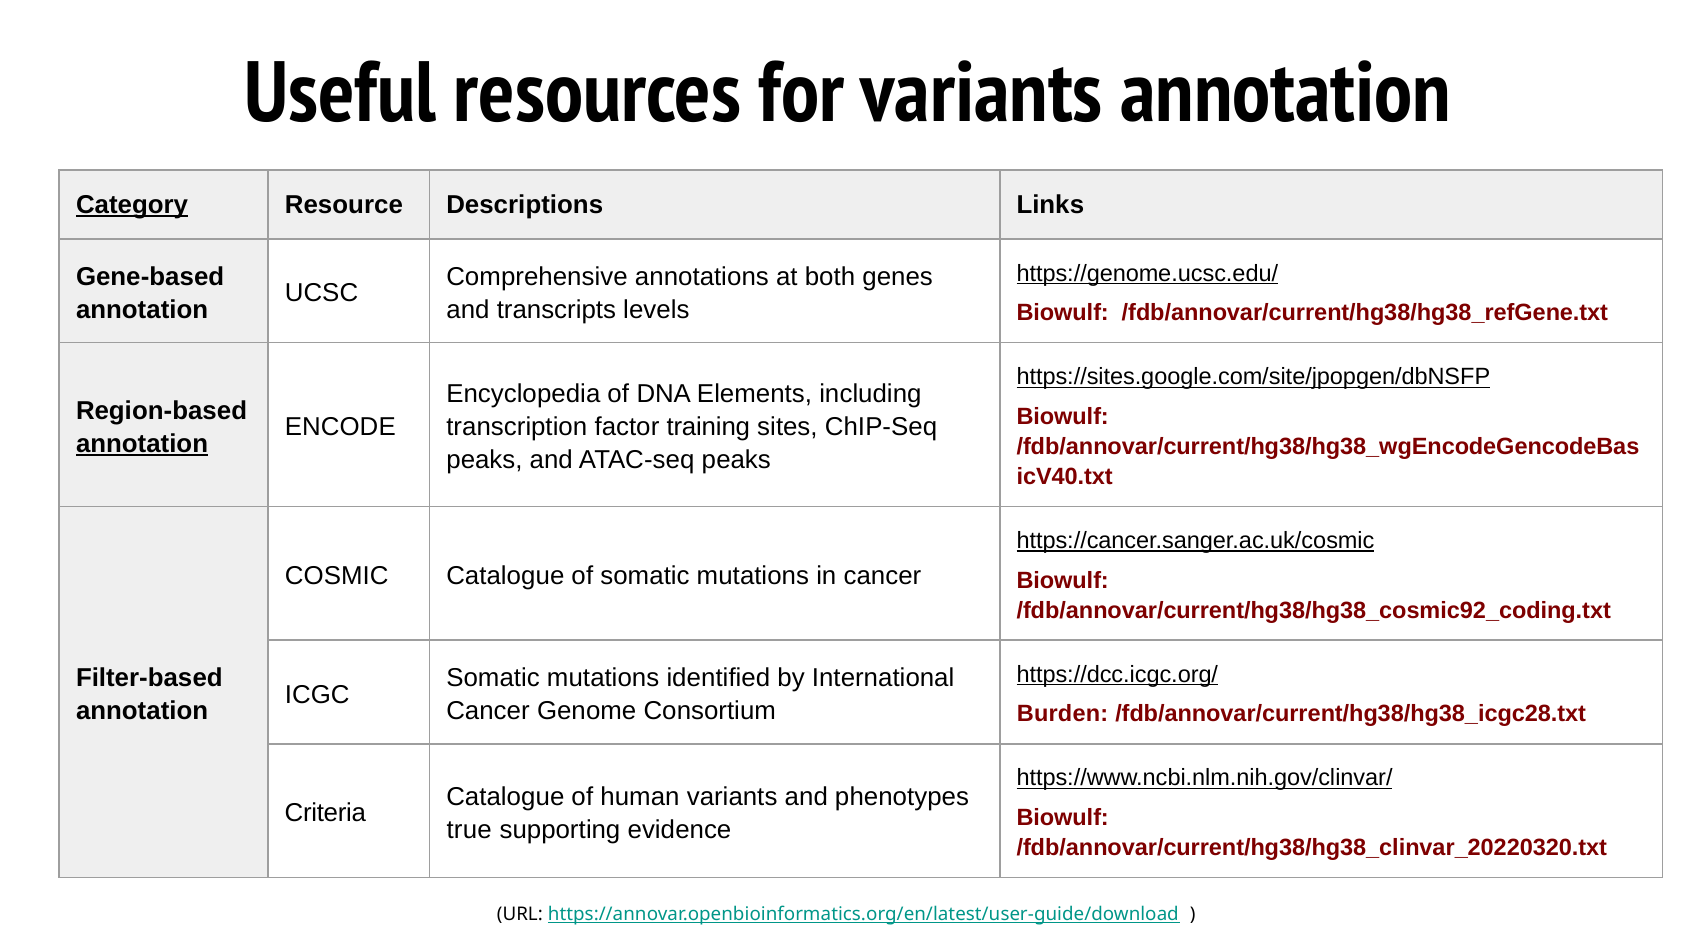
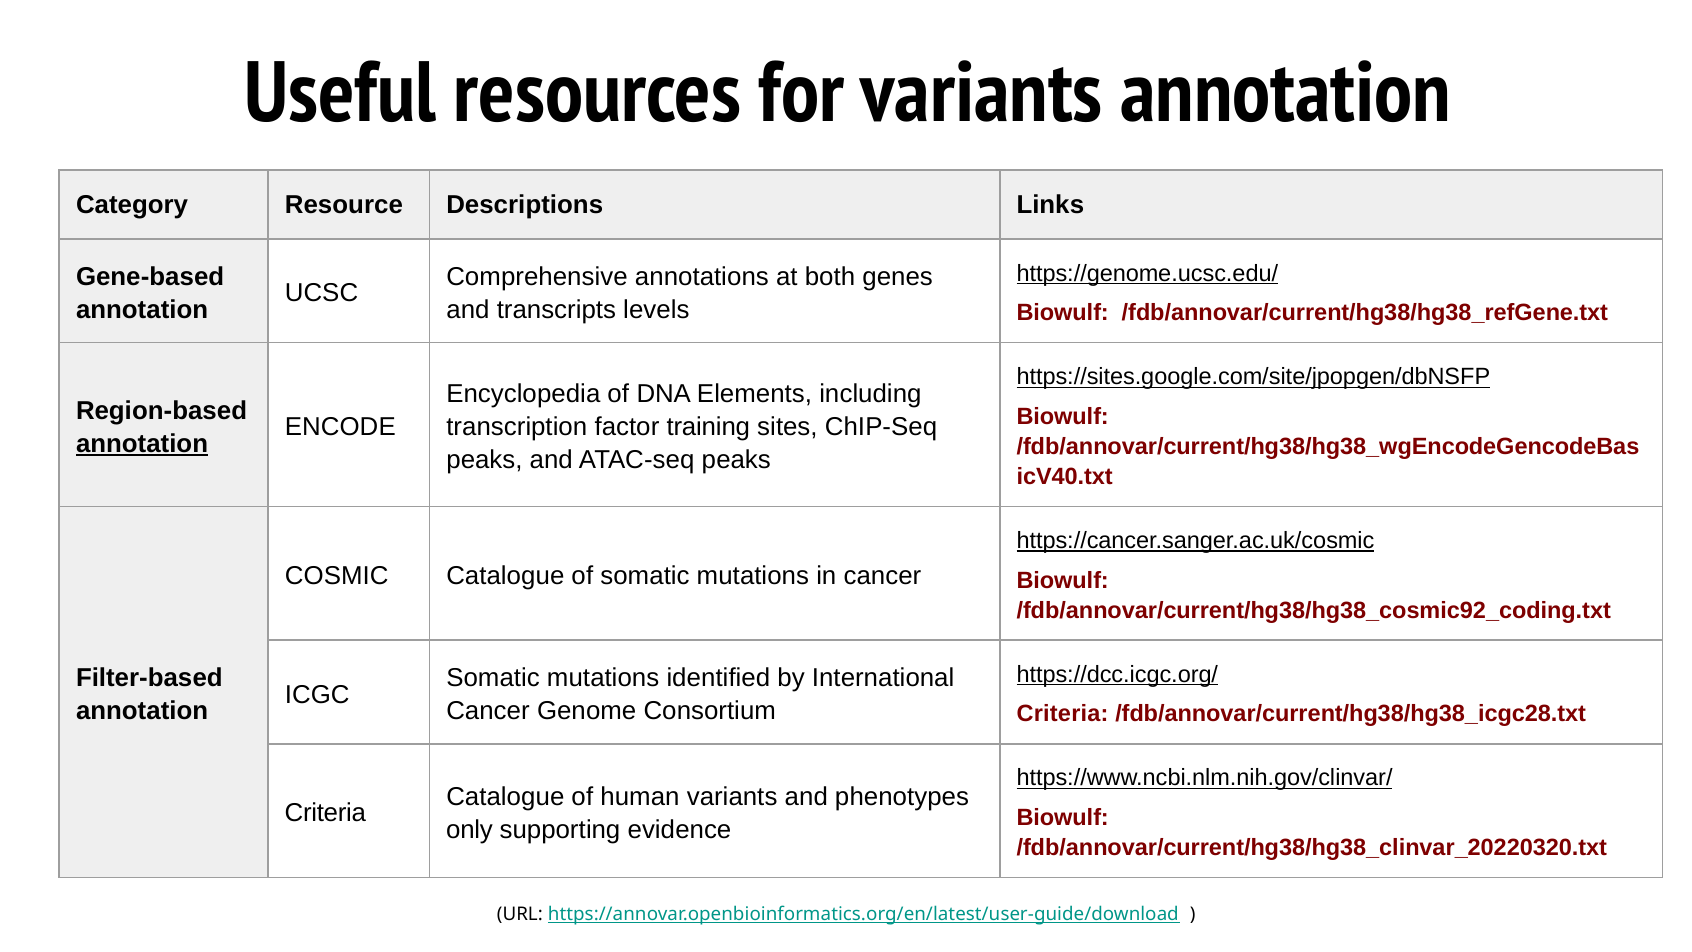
Category underline: present -> none
Burden at (1063, 714): Burden -> Criteria
true: true -> only
